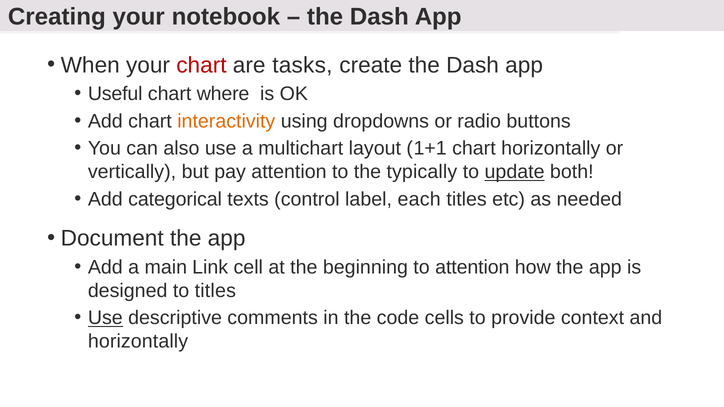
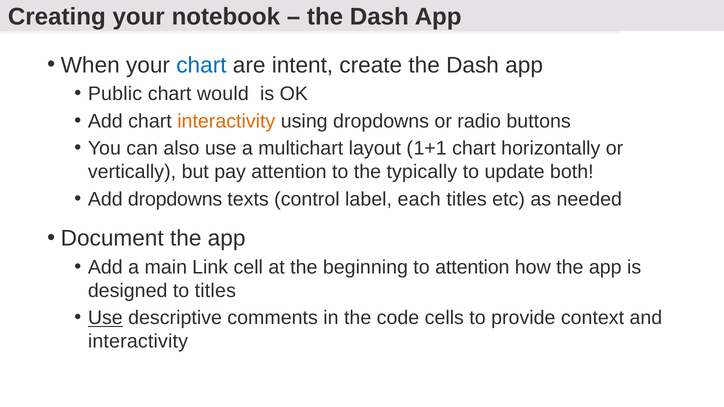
chart at (201, 65) colour: red -> blue
tasks: tasks -> intent
Useful: Useful -> Public
where: where -> would
update underline: present -> none
Add categorical: categorical -> dropdowns
horizontally at (138, 342): horizontally -> interactivity
